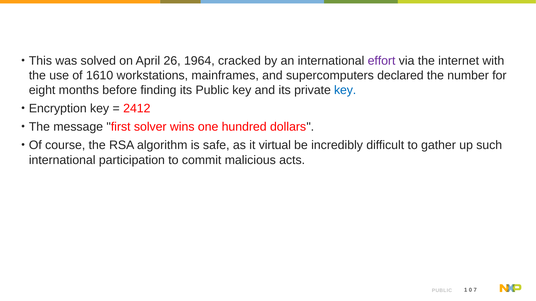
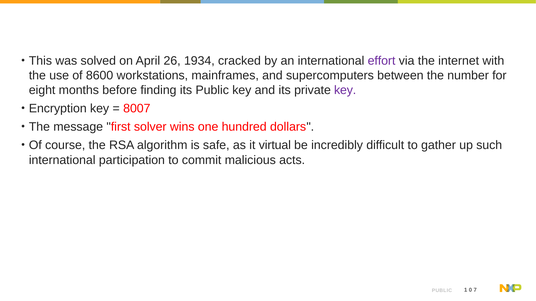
1964: 1964 -> 1934
1610: 1610 -> 8600
declared: declared -> between
key at (345, 90) colour: blue -> purple
2412: 2412 -> 8007
